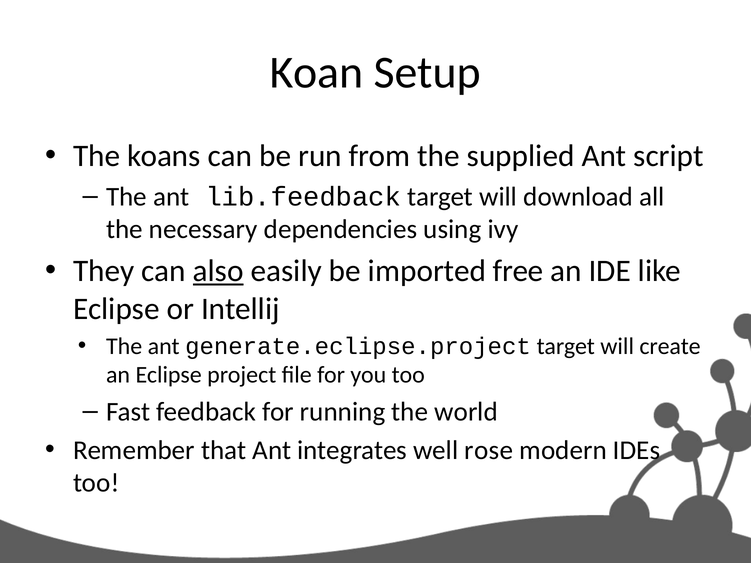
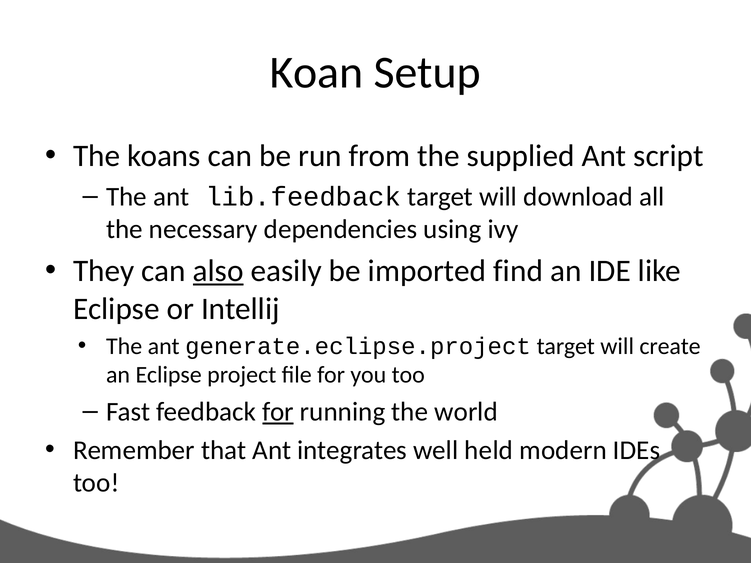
free: free -> find
for at (278, 412) underline: none -> present
rose: rose -> held
